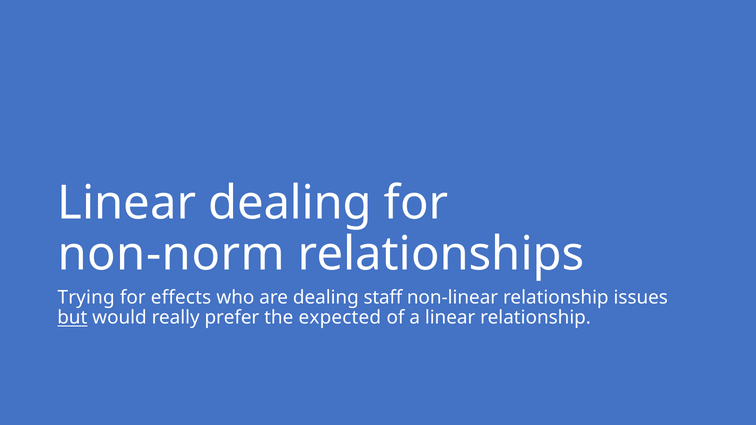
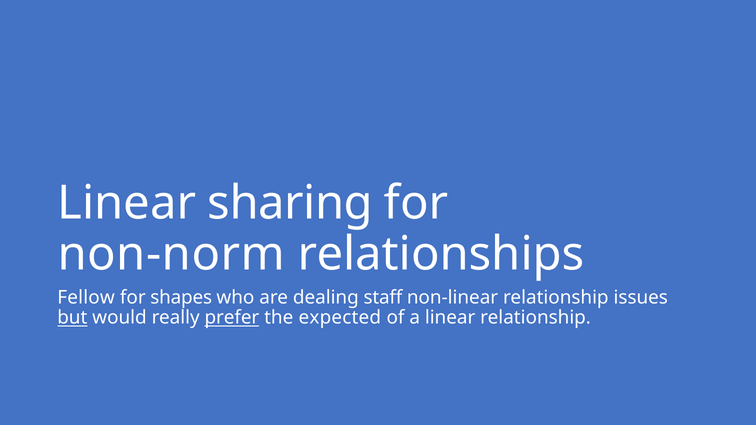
Linear dealing: dealing -> sharing
Trying: Trying -> Fellow
effects: effects -> shapes
prefer underline: none -> present
